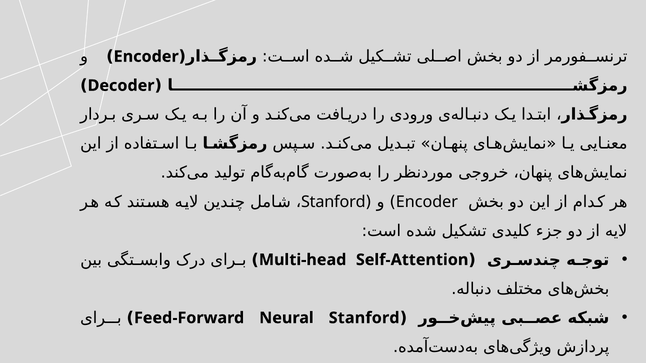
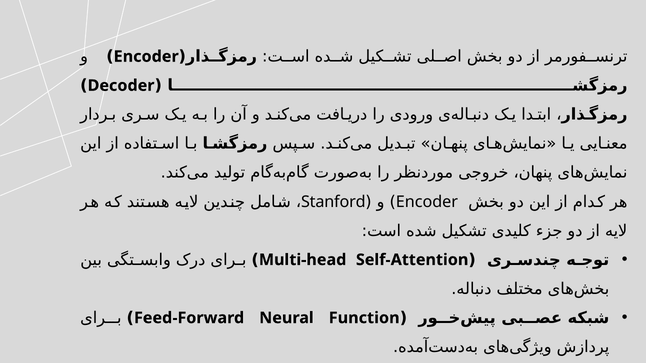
Neural Stanford: Stanford -> Function
